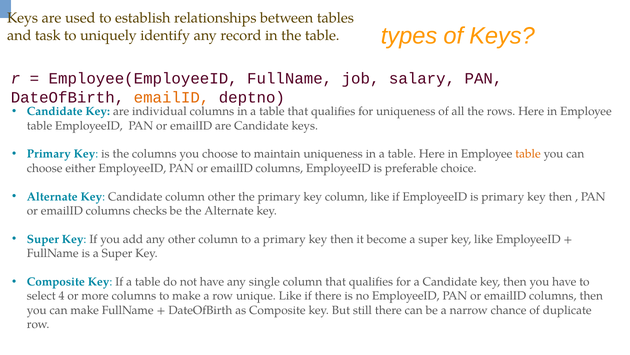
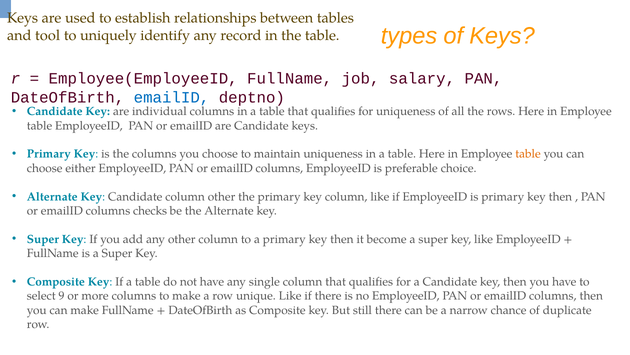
task: task -> tool
emailID at (171, 97) colour: orange -> blue
4: 4 -> 9
